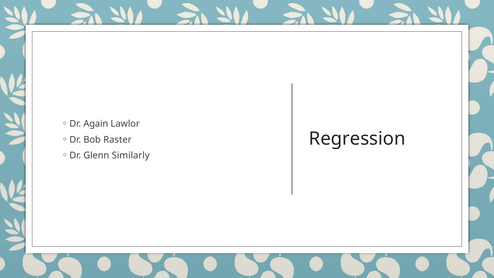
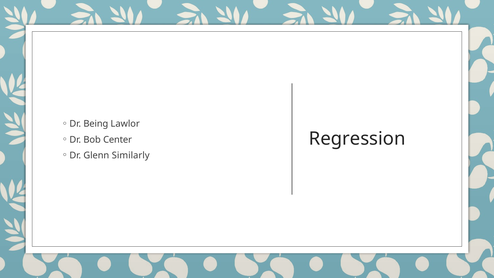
Again: Again -> Being
Raster: Raster -> Center
